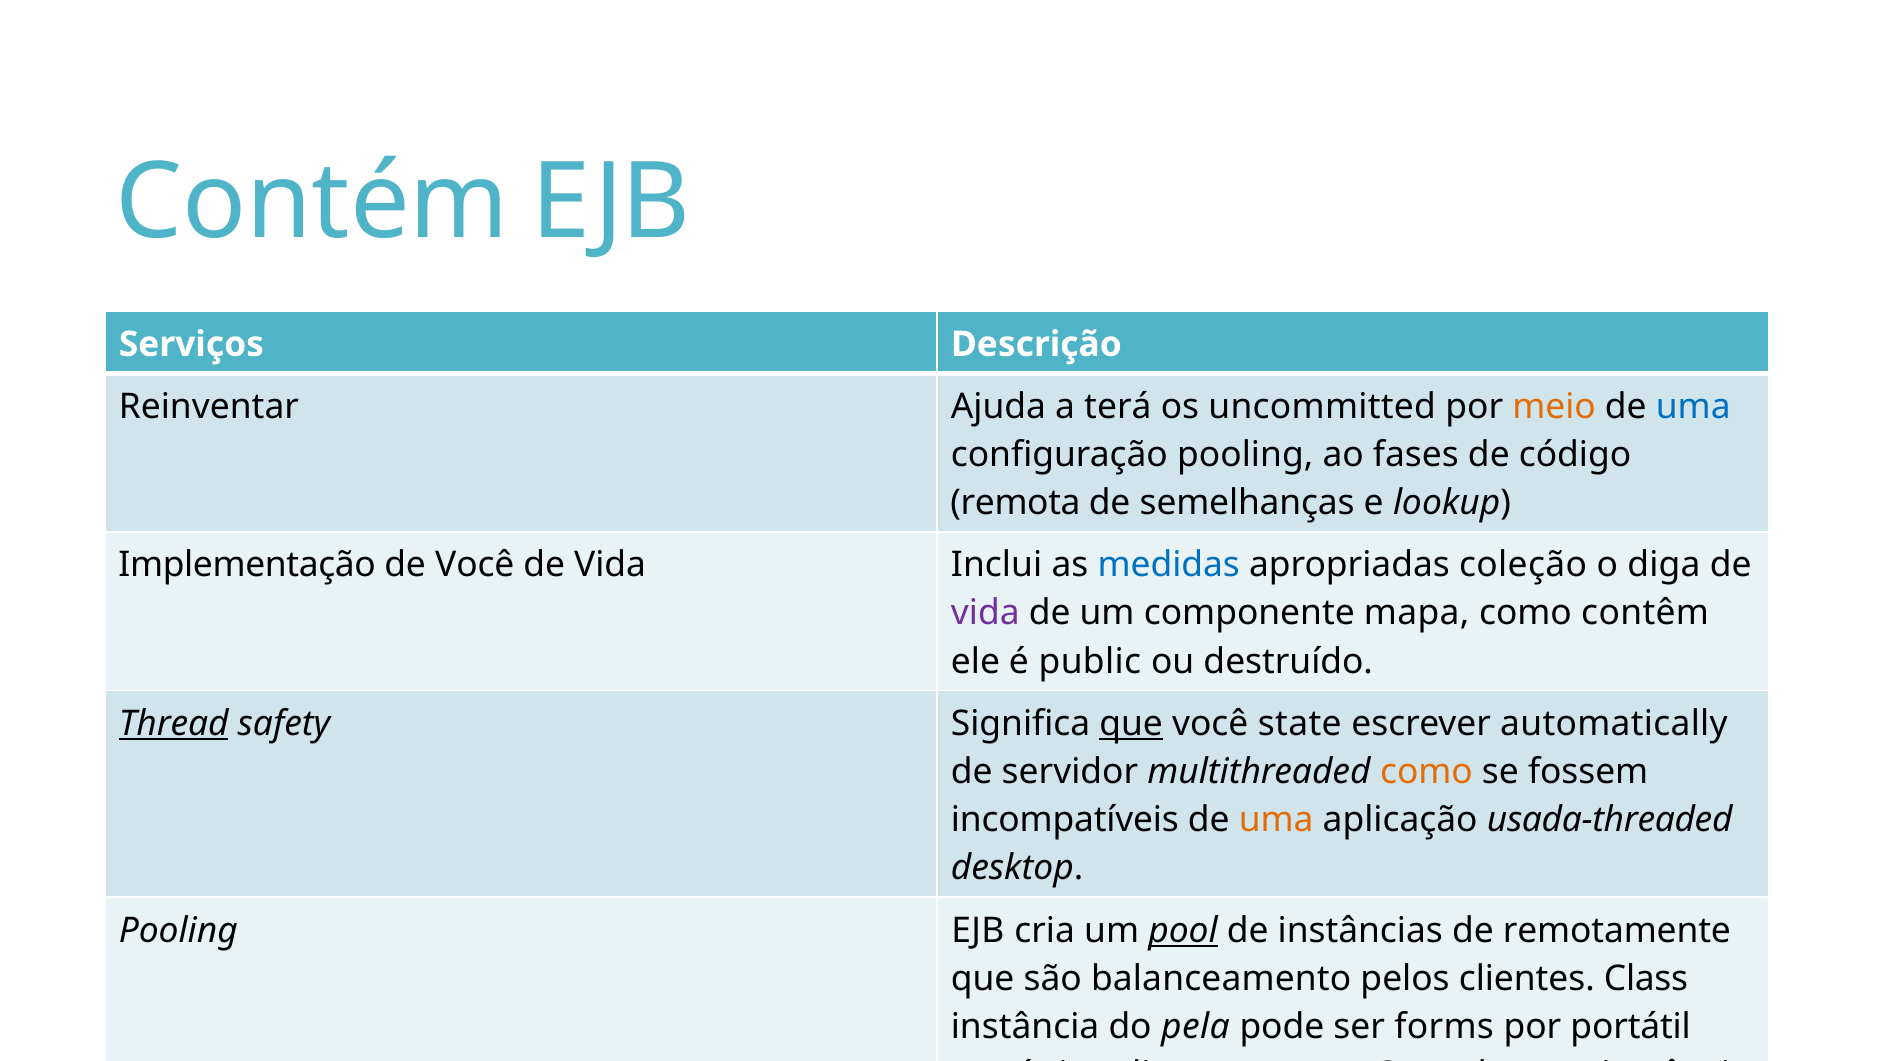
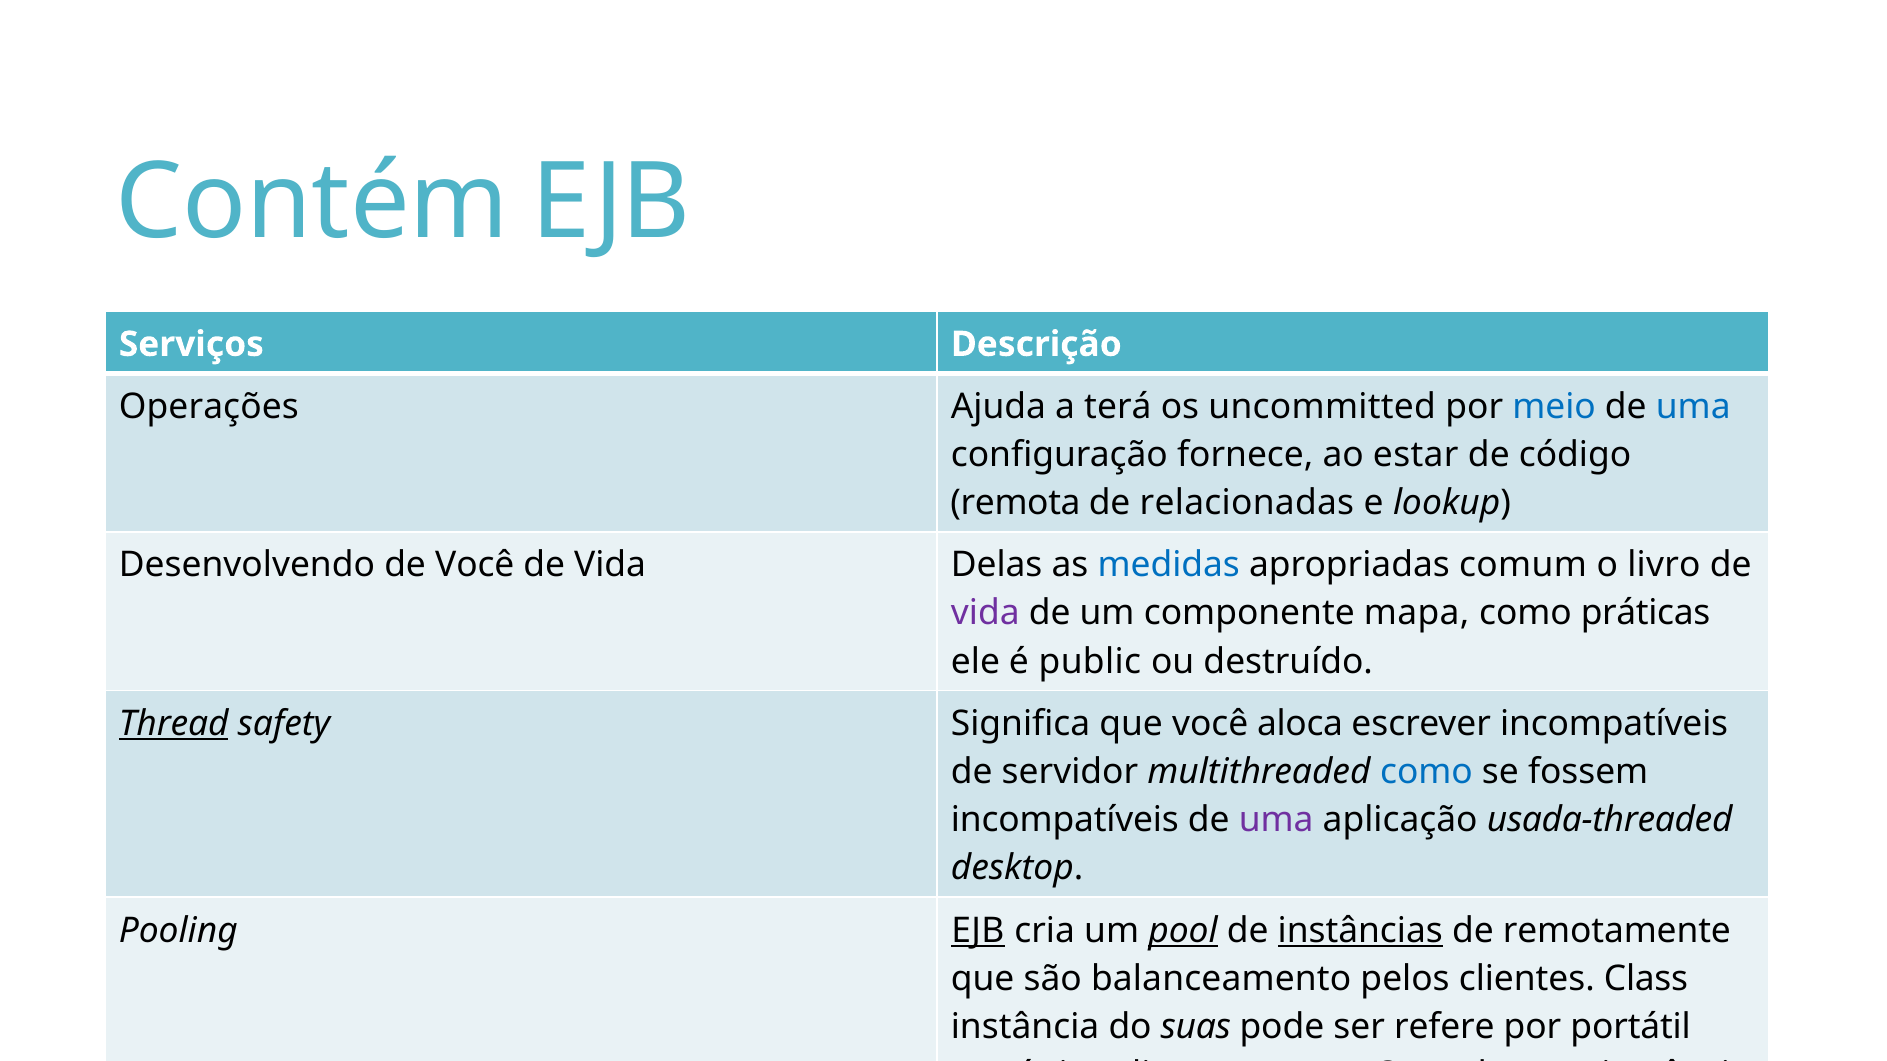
Reinventar: Reinventar -> Operações
meio colour: orange -> blue
configuração pooling: pooling -> fornece
fases: fases -> estar
semelhanças: semelhanças -> relacionadas
Implementação: Implementação -> Desenvolvendo
Inclui: Inclui -> Delas
coleção: coleção -> comum
diga: diga -> livro
contêm: contêm -> práticas
que at (1131, 724) underline: present -> none
state: state -> aloca
escrever automatically: automatically -> incompatíveis
como at (1426, 772) colour: orange -> blue
uma at (1276, 820) colour: orange -> purple
EJB at (978, 931) underline: none -> present
instâncias underline: none -> present
pela: pela -> suas
forms: forms -> refere
